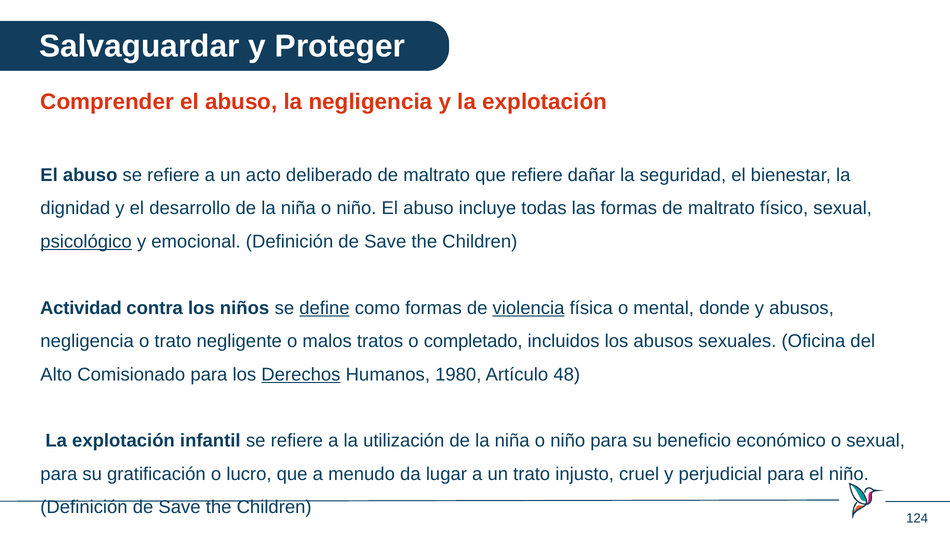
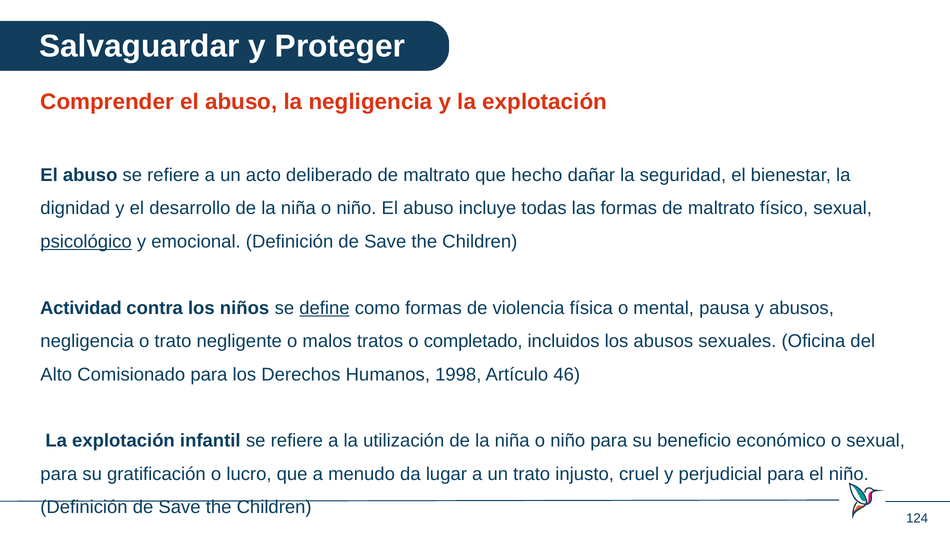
que refiere: refiere -> hecho
violencia underline: present -> none
donde: donde -> pausa
Derechos underline: present -> none
1980: 1980 -> 1998
48: 48 -> 46
